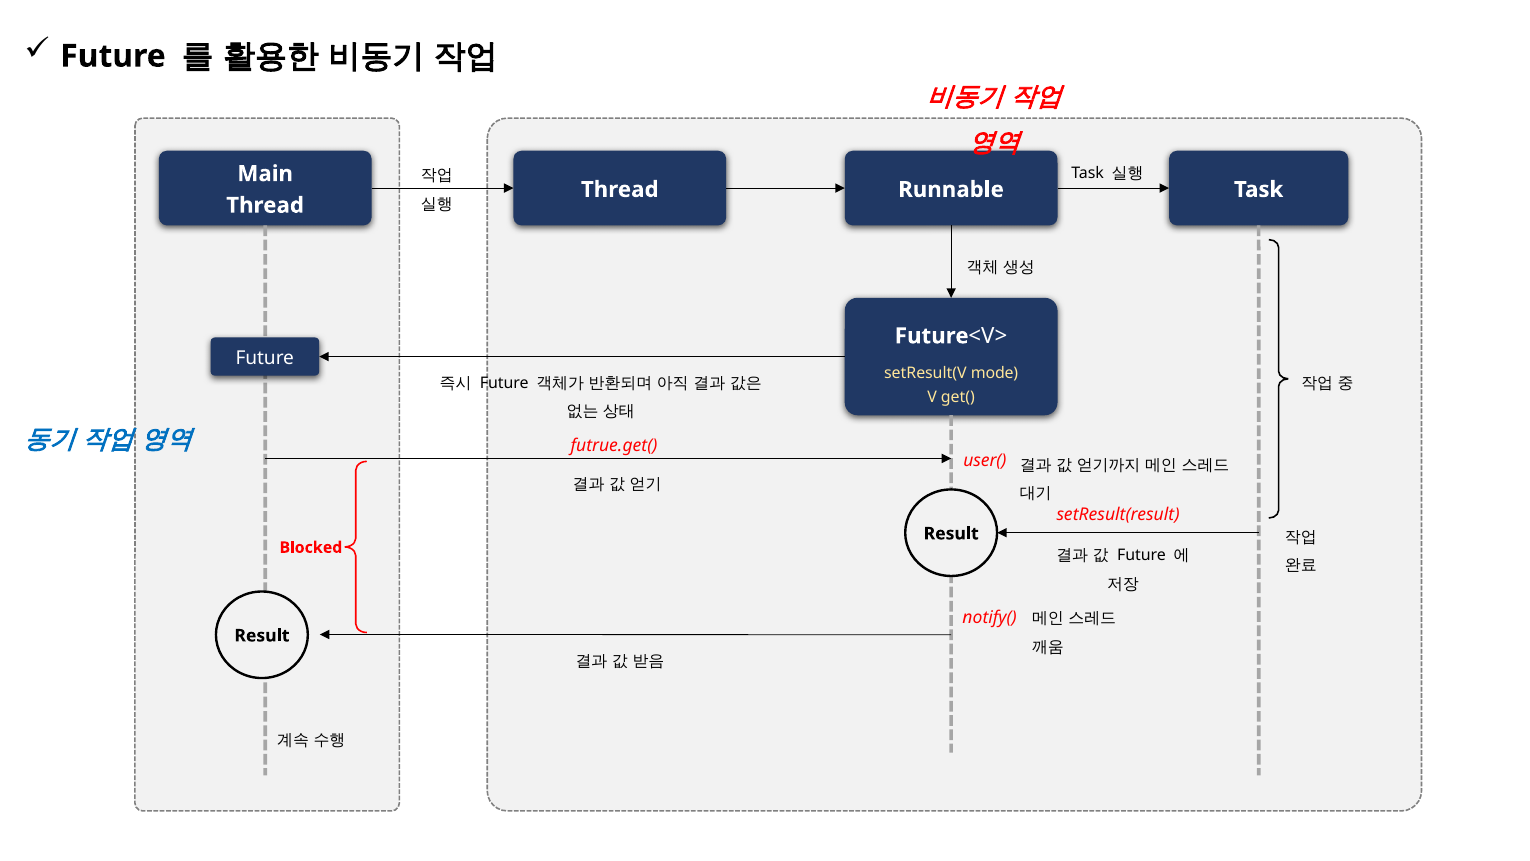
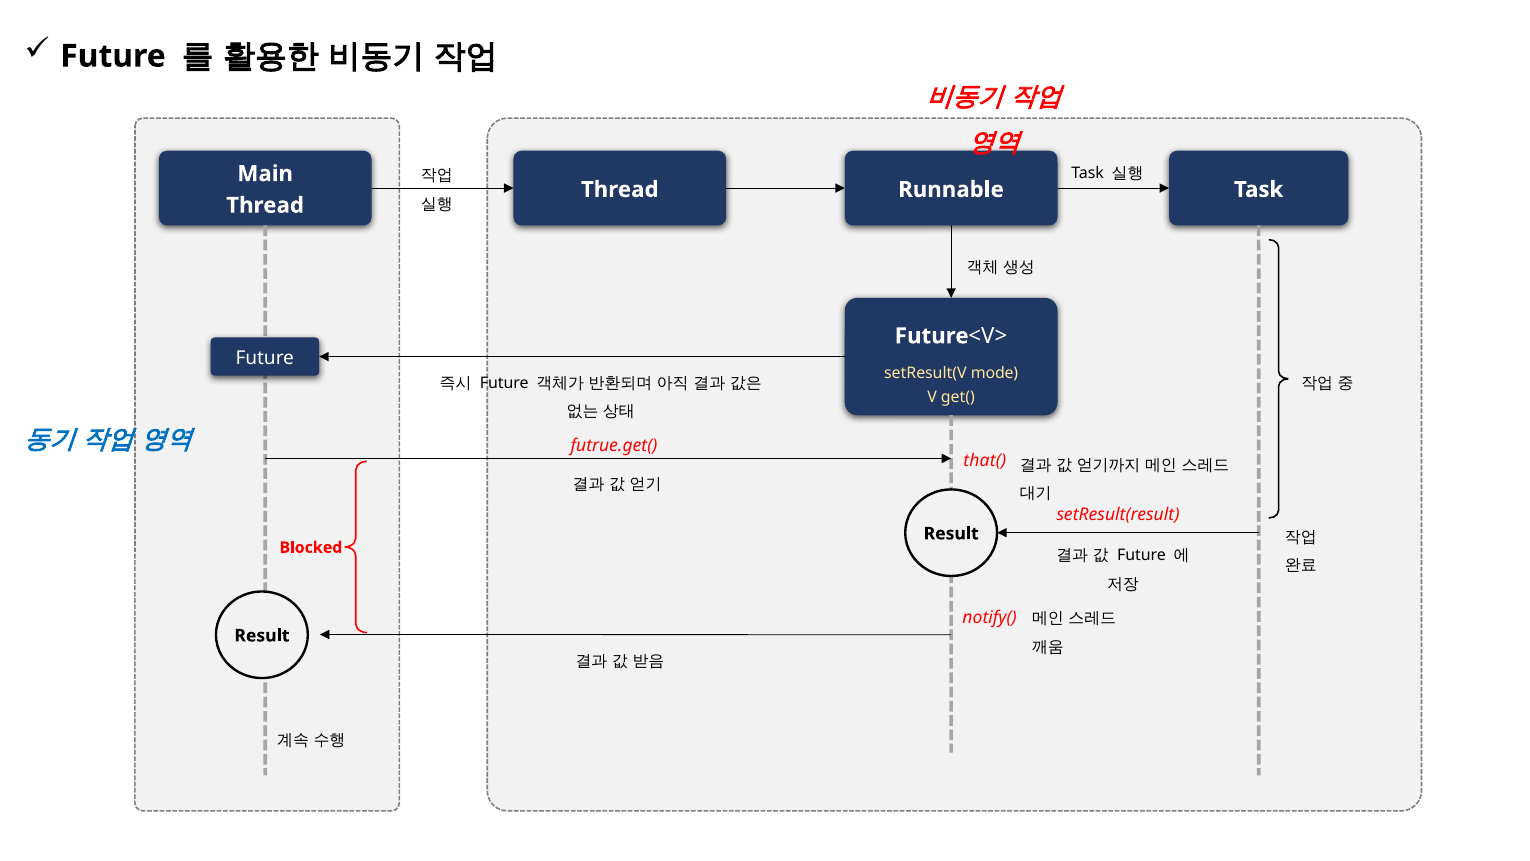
user(: user( -> that(
